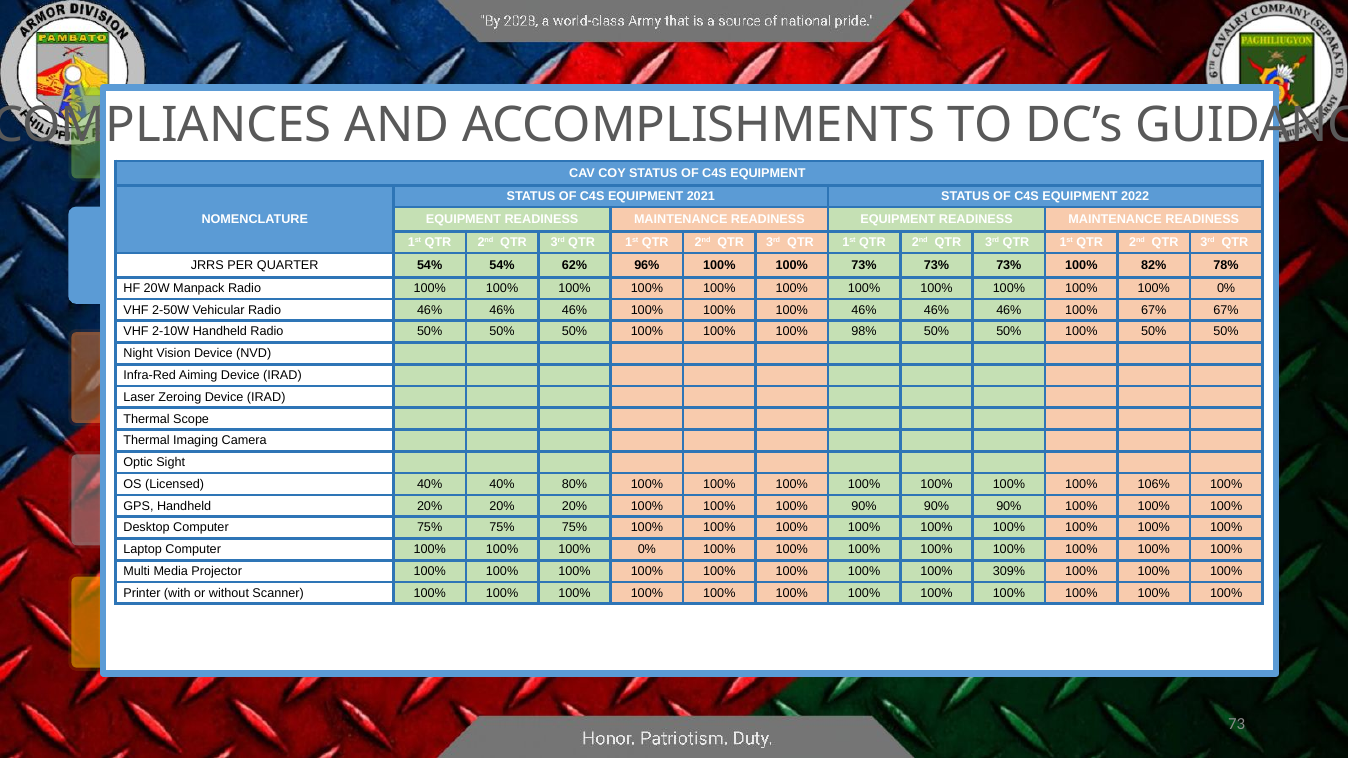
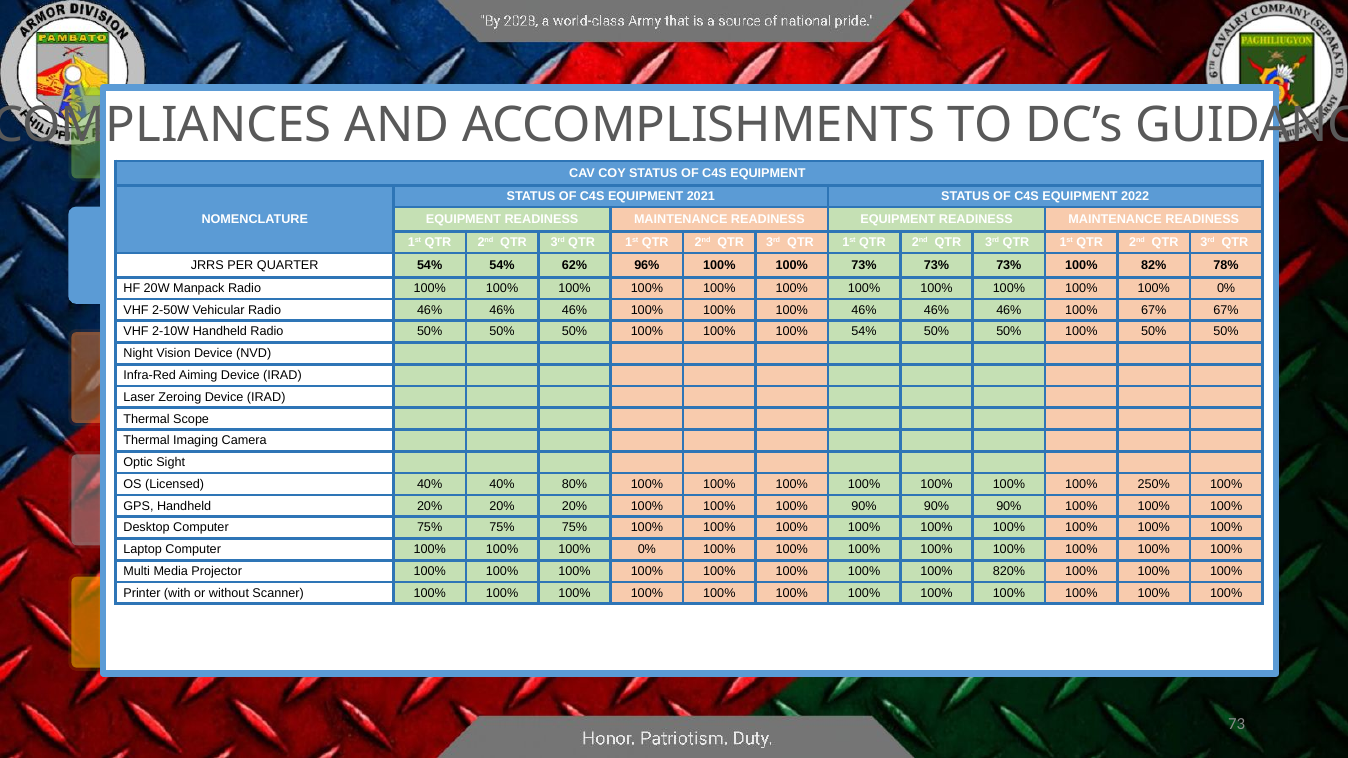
100% 98%: 98% -> 54%
106%: 106% -> 250%
309%: 309% -> 820%
